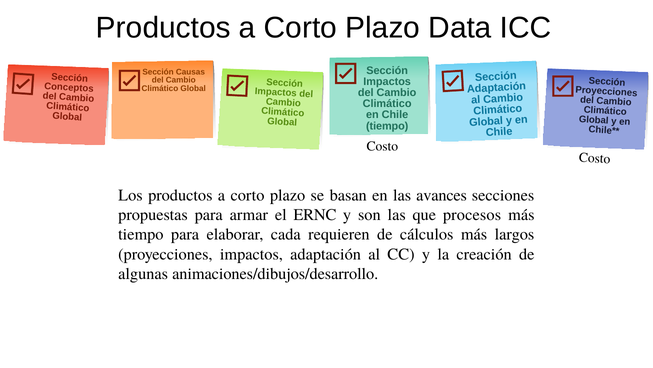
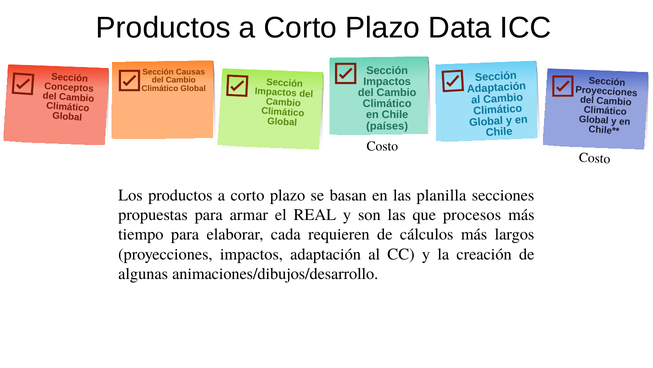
tiempo at (387, 126): tiempo -> países
avances: avances -> planilla
ERNC: ERNC -> REAL
